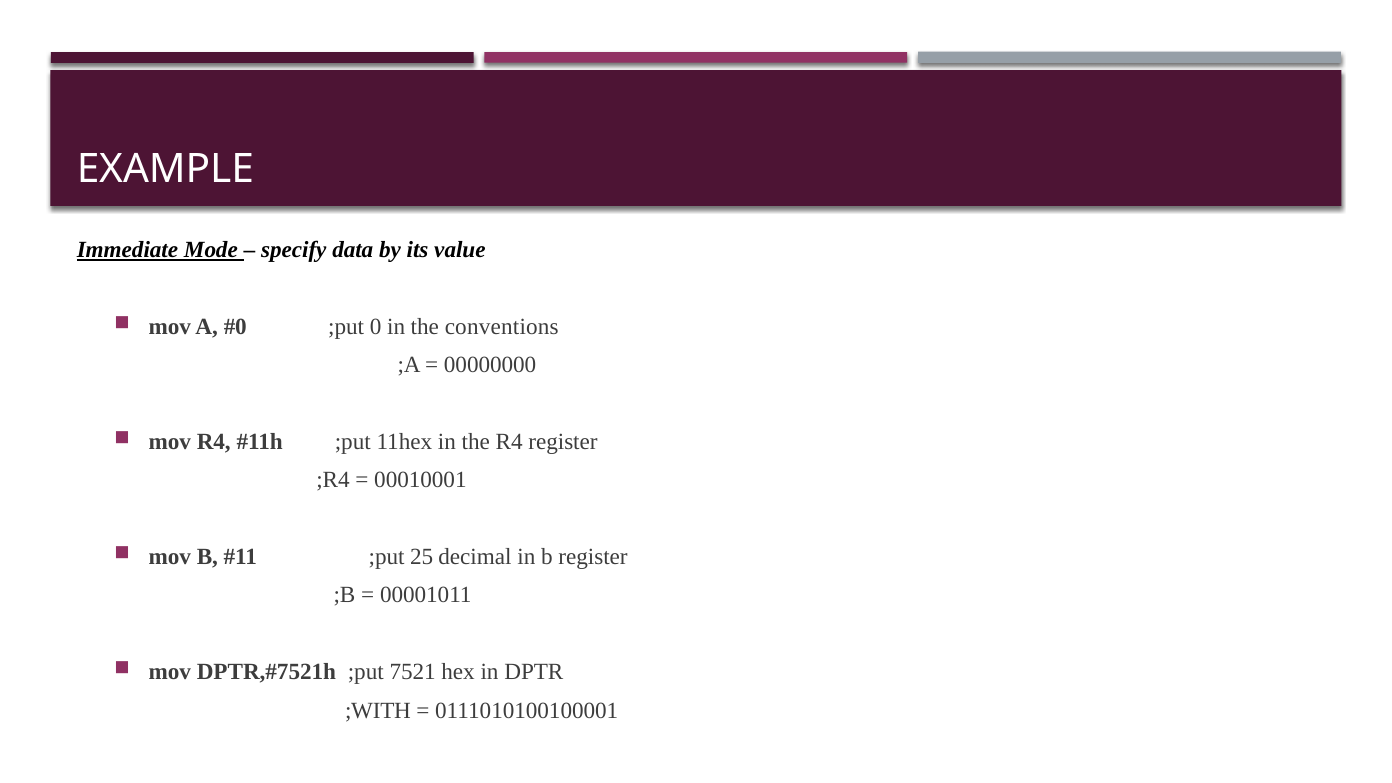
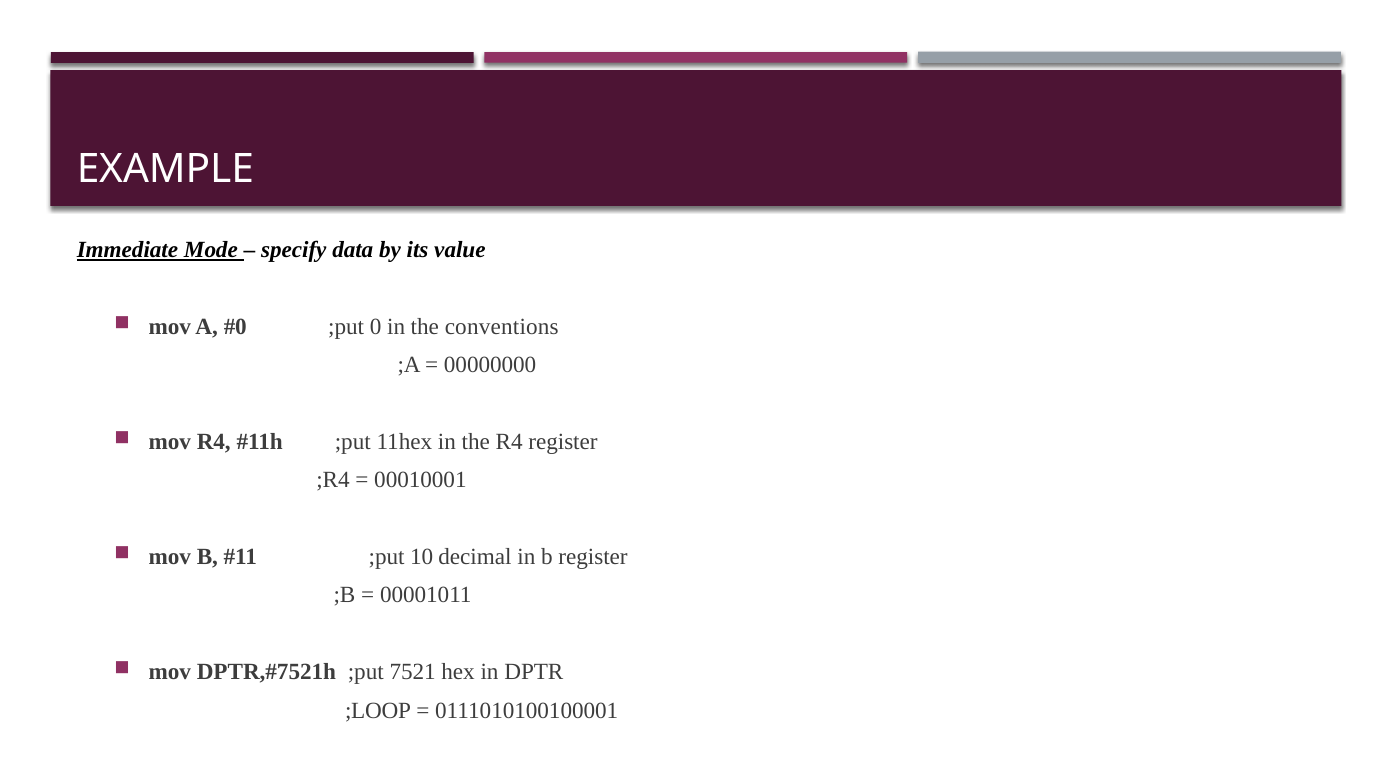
25: 25 -> 10
;WITH: ;WITH -> ;LOOP
